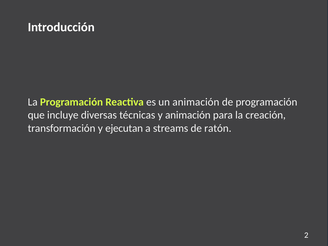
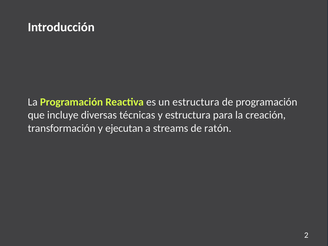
un animación: animación -> estructura
y animación: animación -> estructura
